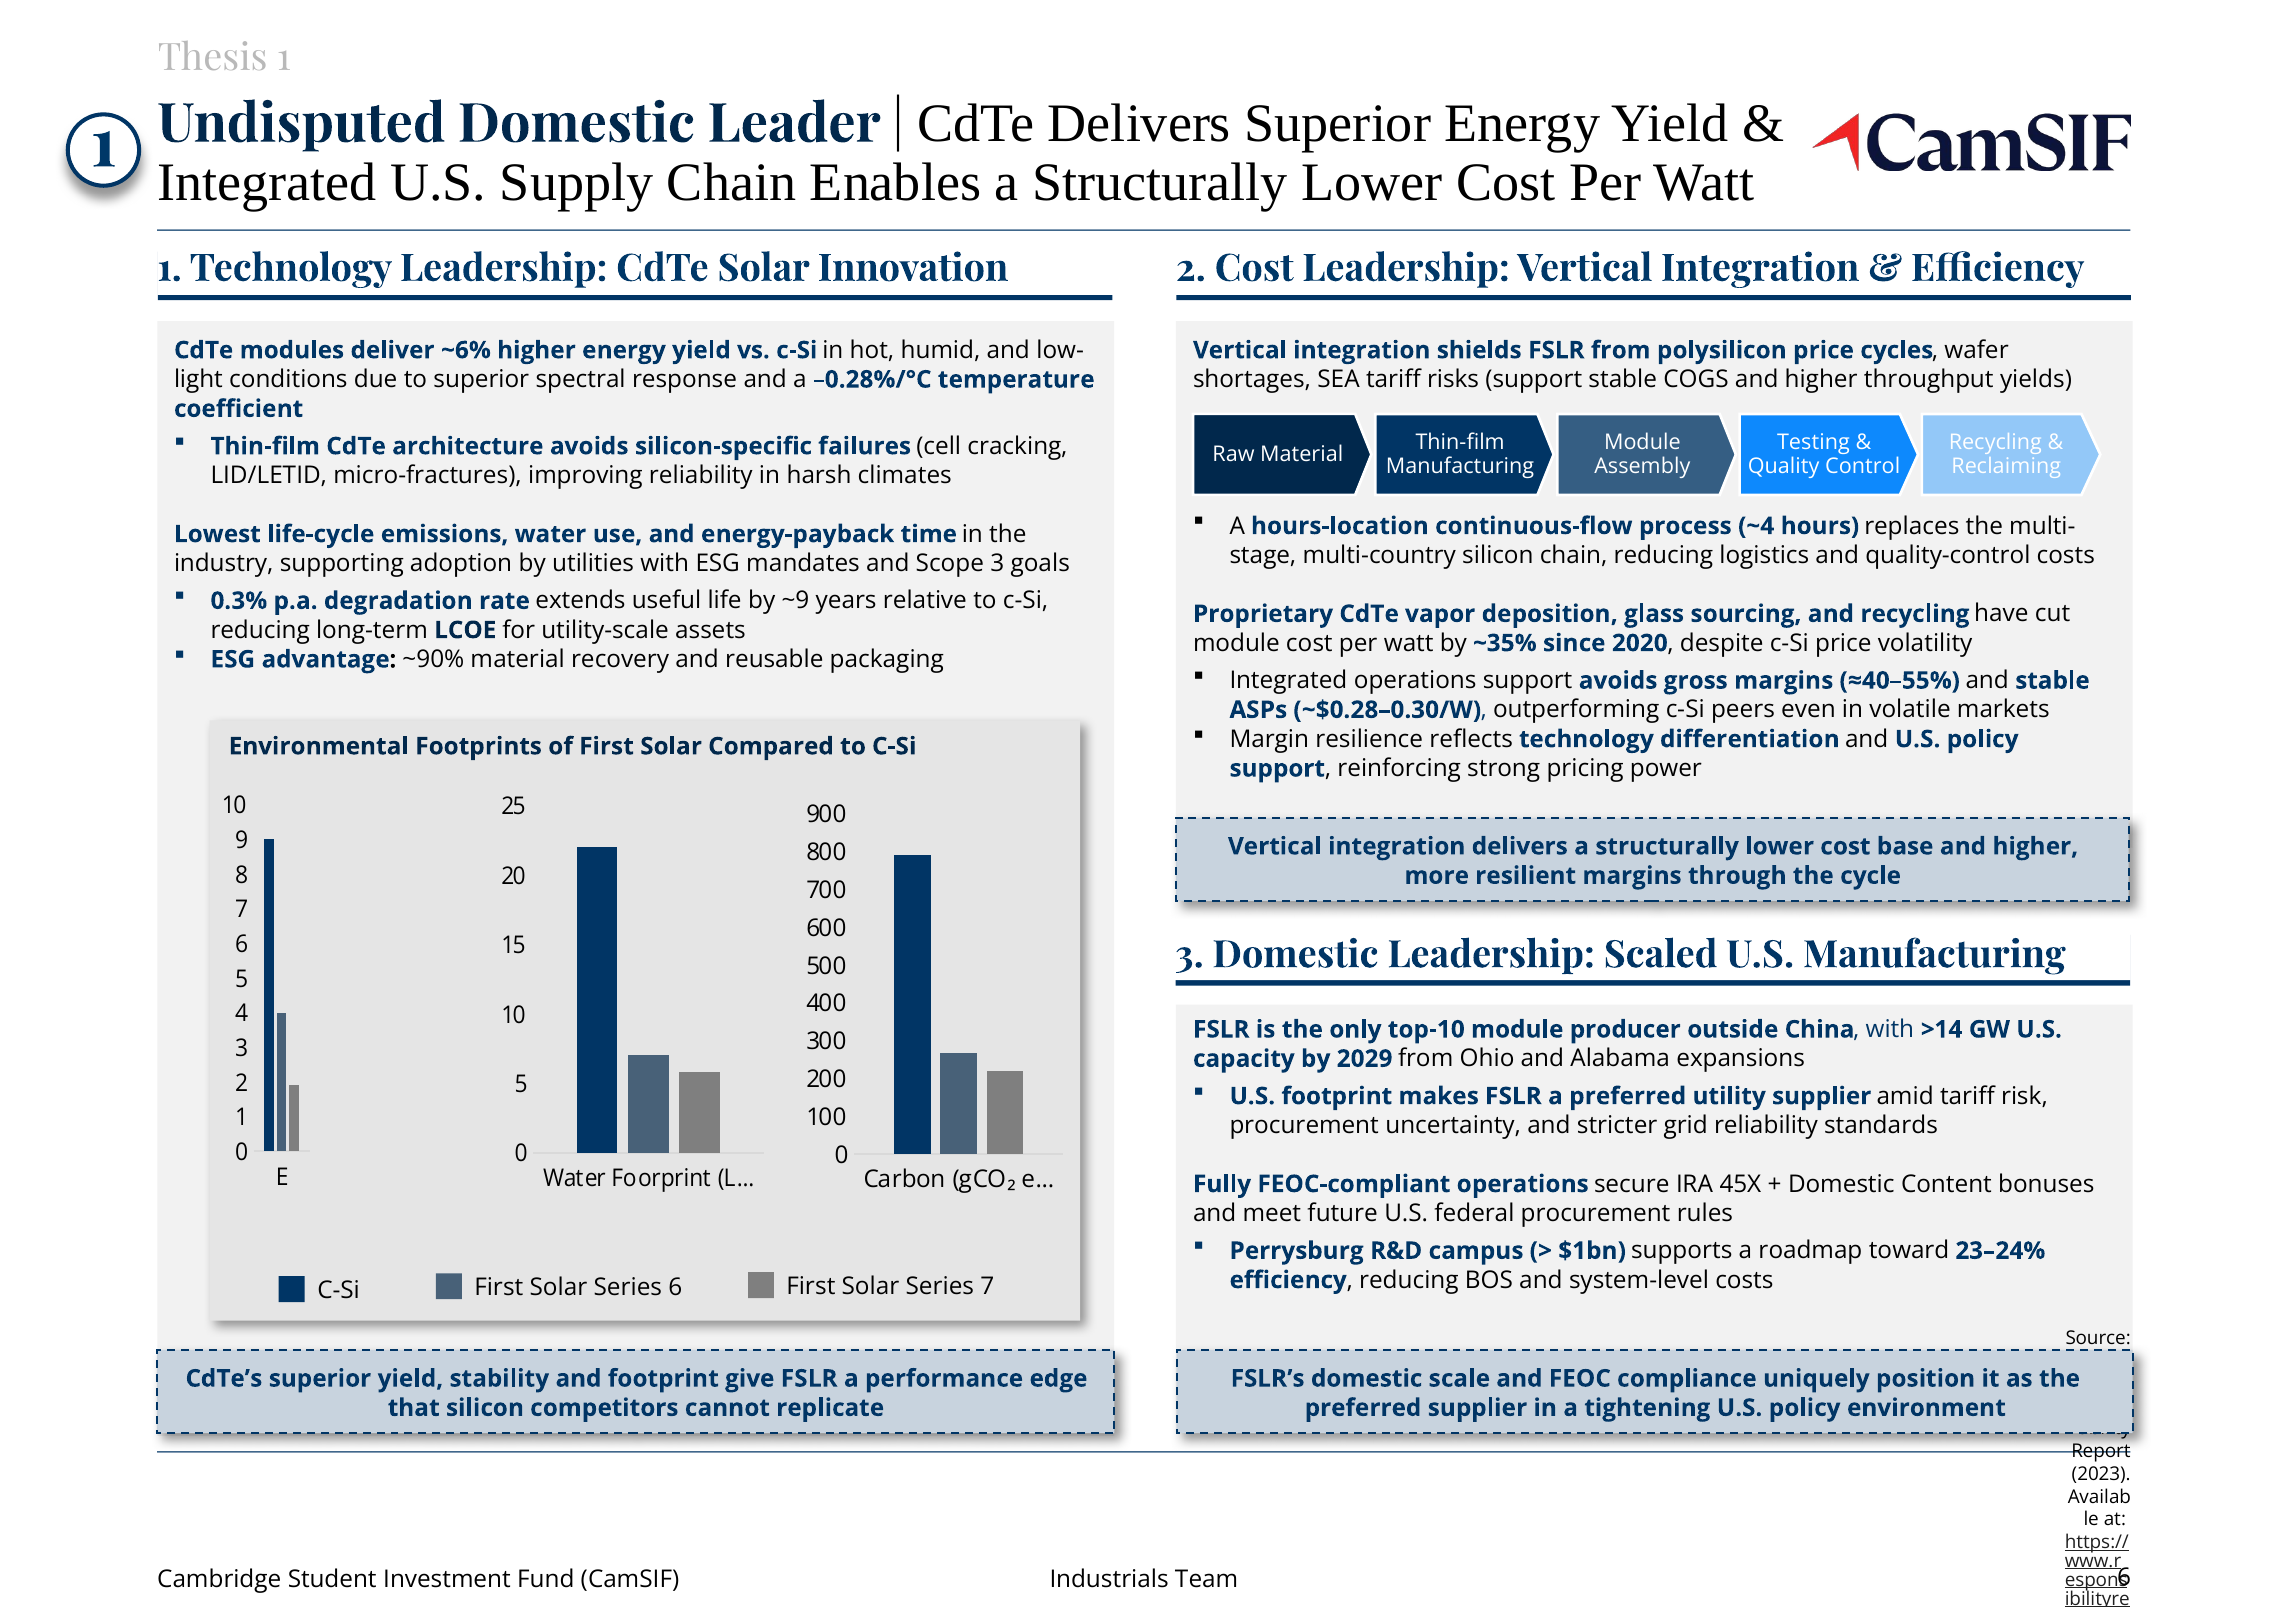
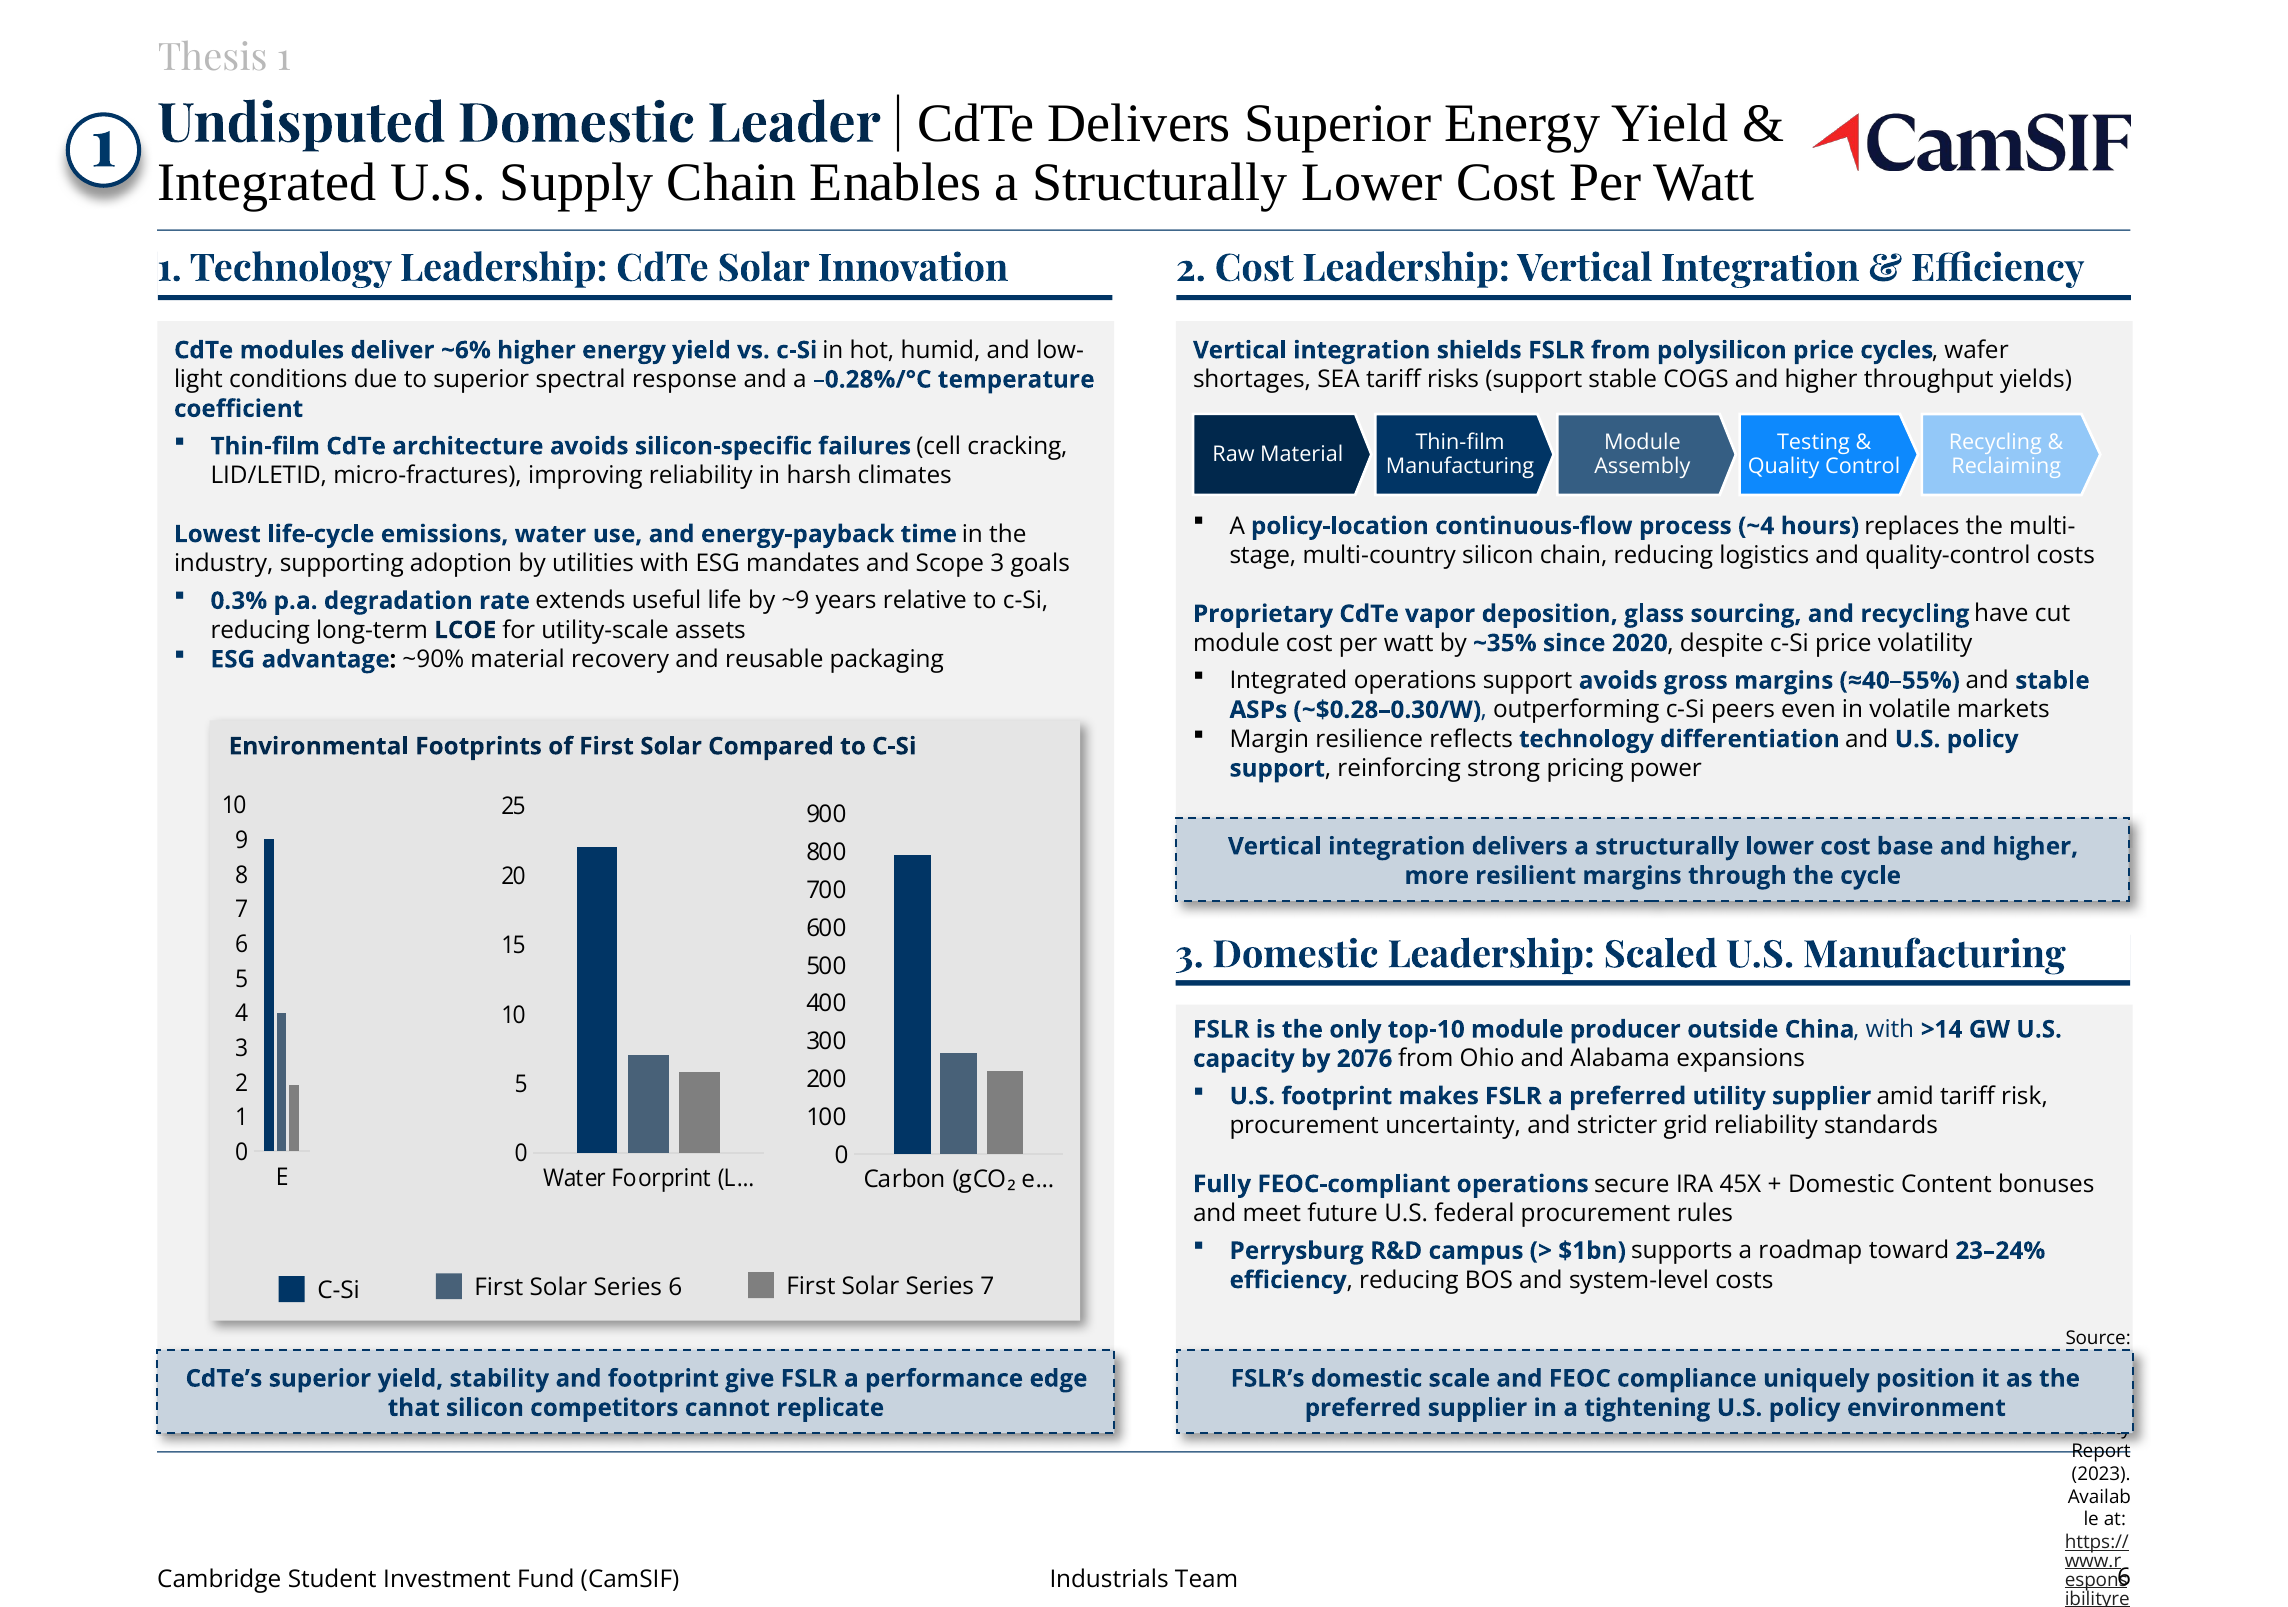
hours-location: hours-location -> policy-location
2029: 2029 -> 2076
